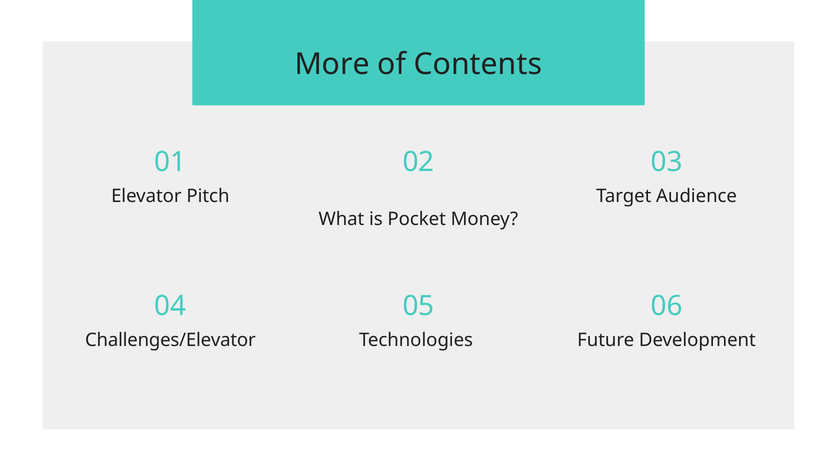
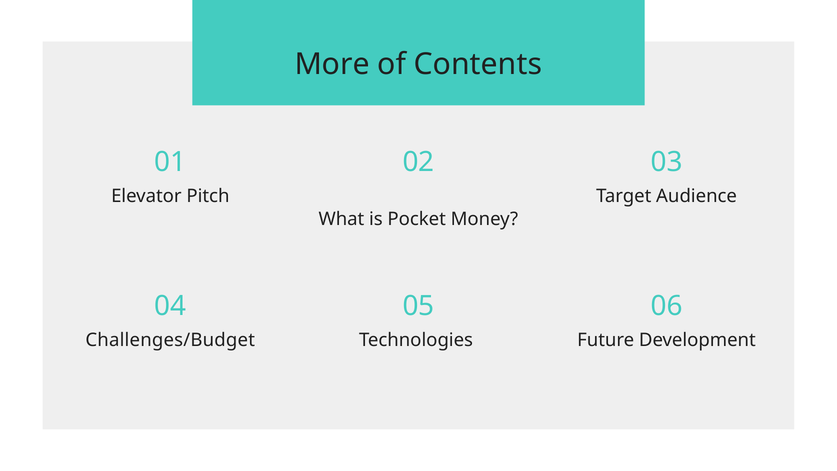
Challenges/Elevator: Challenges/Elevator -> Challenges/Budget
